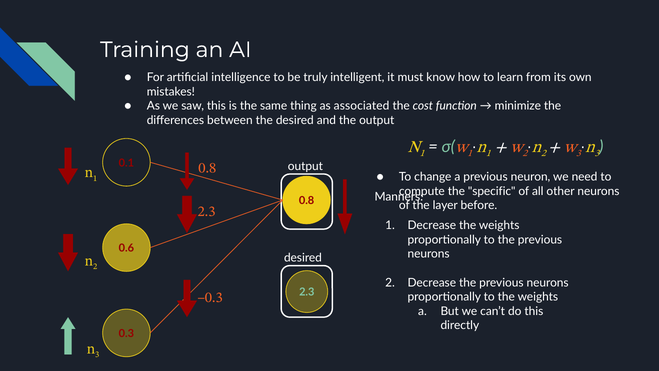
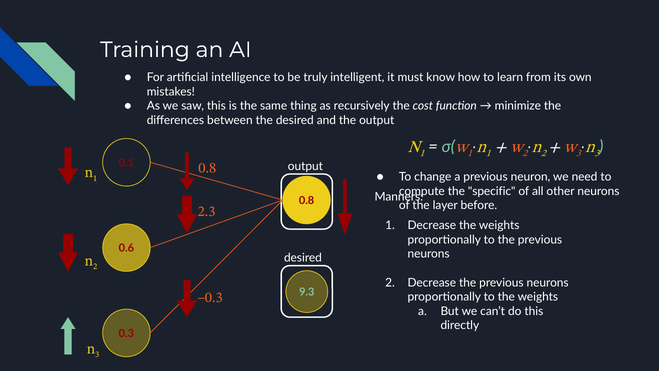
associated: associated -> recursively
2.3 at (307, 292): 2.3 -> 9.3
